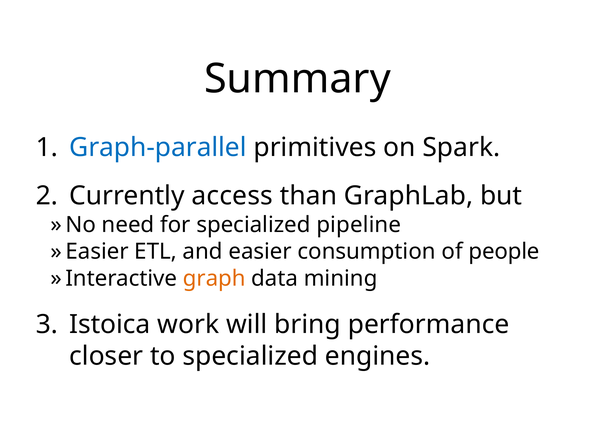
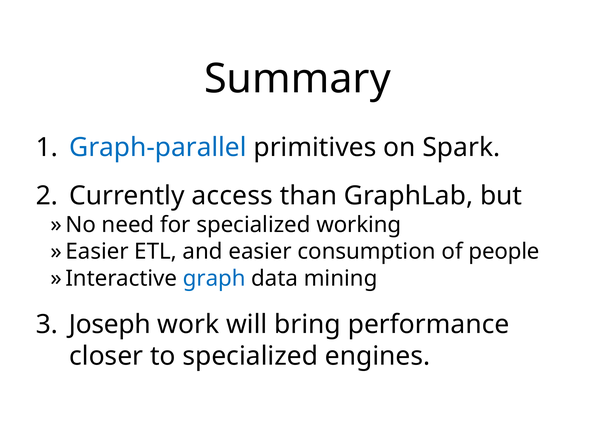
pipeline: pipeline -> working
graph colour: orange -> blue
Istoica: Istoica -> Joseph
